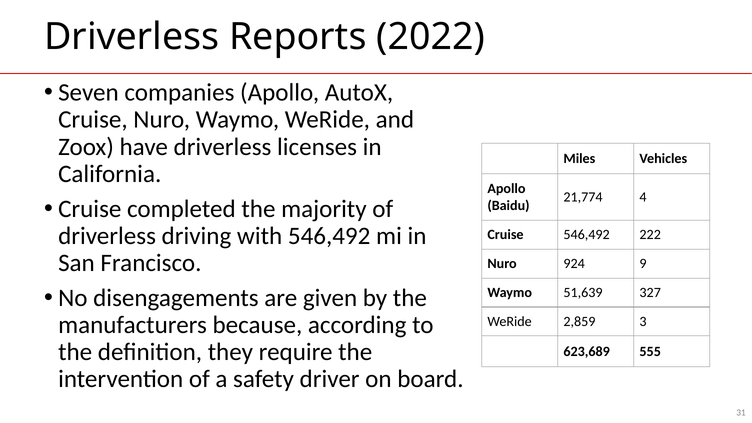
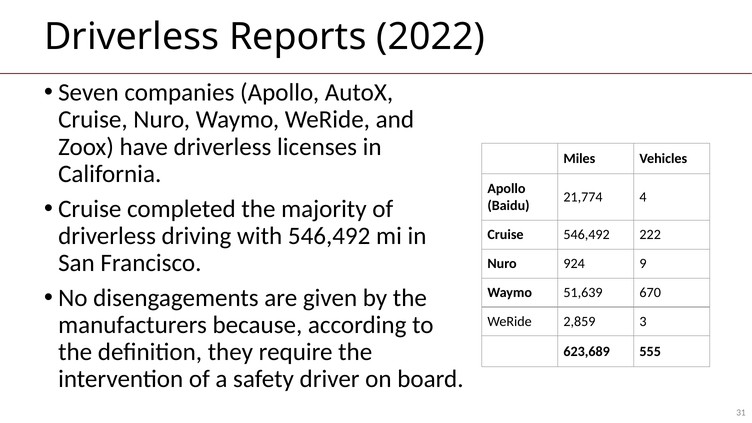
327: 327 -> 670
